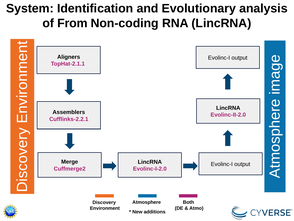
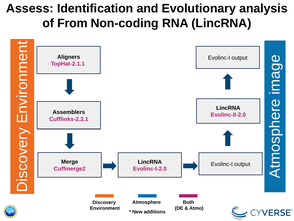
System: System -> Assess
